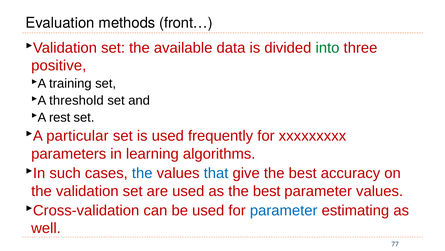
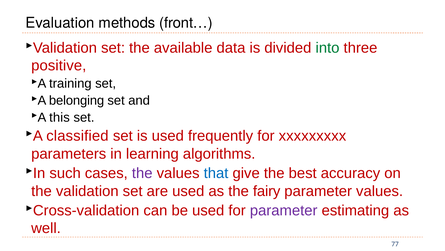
threshold: threshold -> belonging
rest: rest -> this
particular: particular -> classified
the at (142, 173) colour: blue -> purple
as the best: best -> fairy
parameter at (284, 210) colour: blue -> purple
